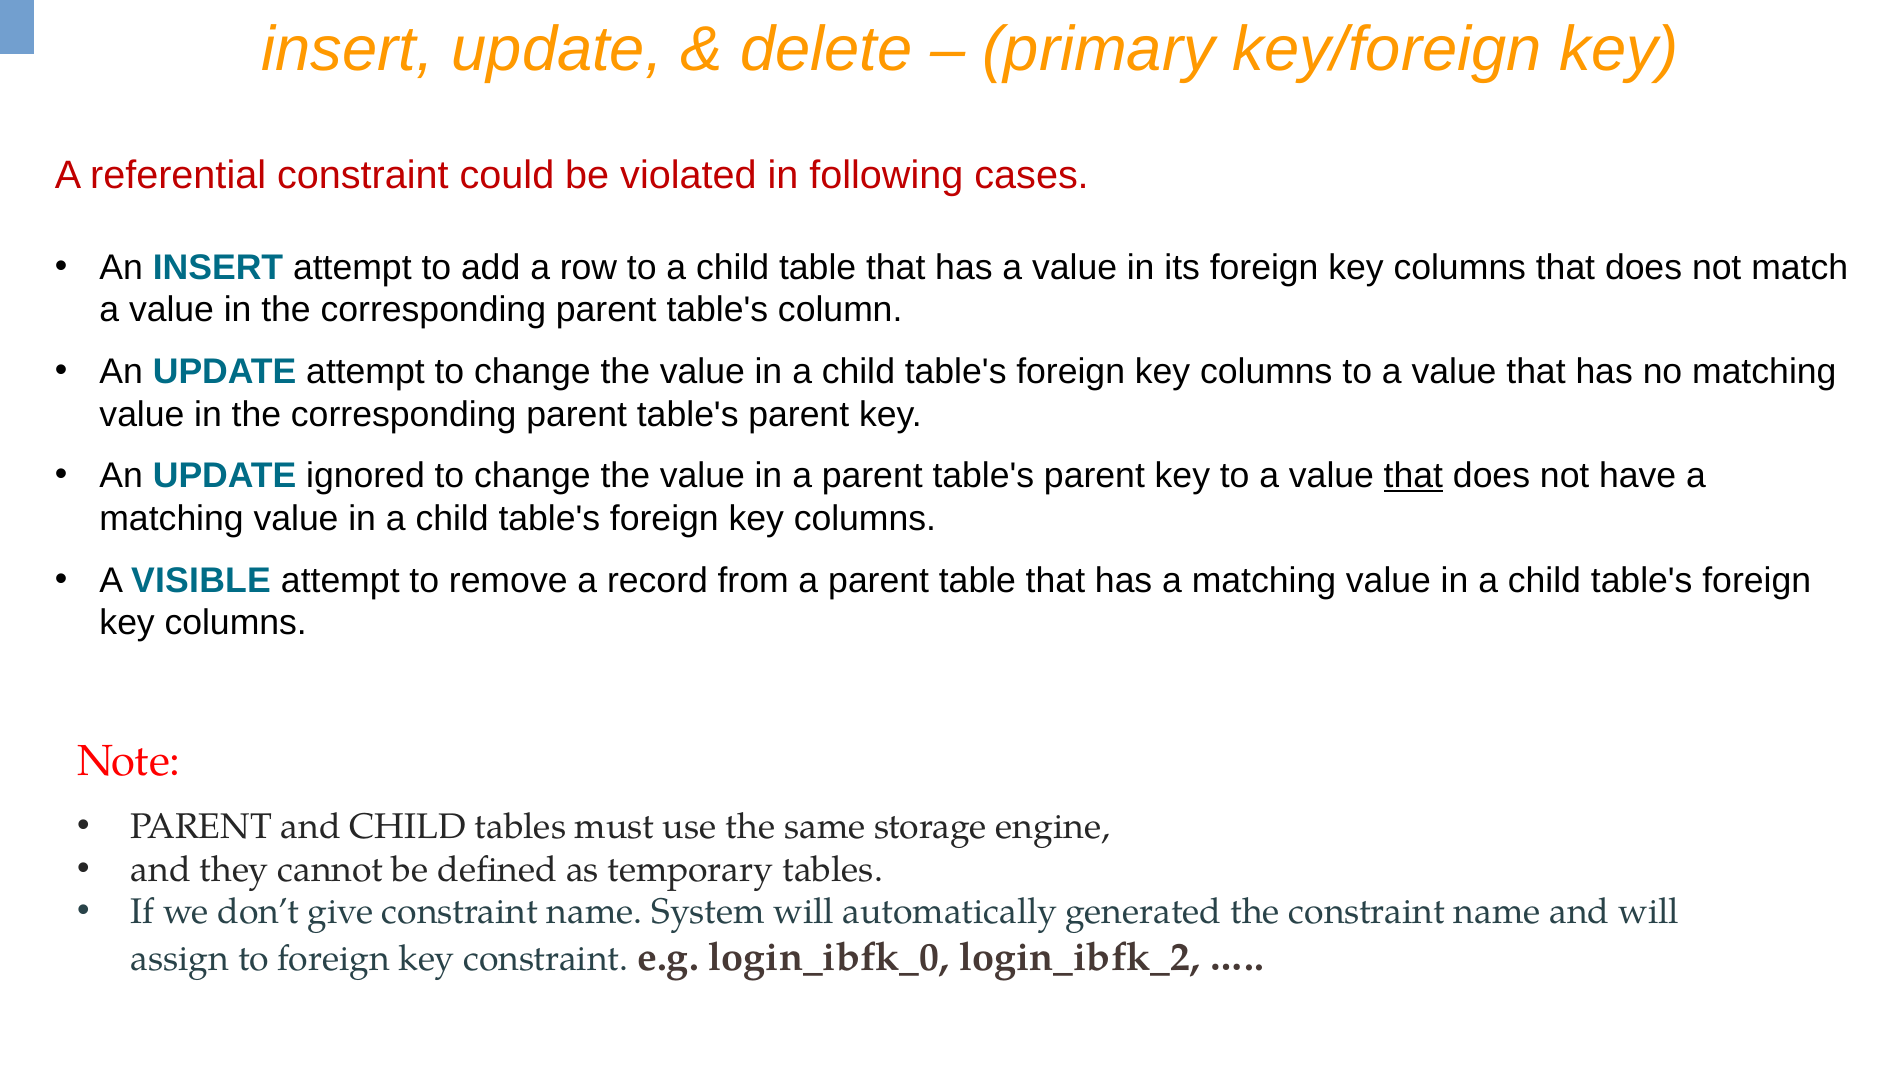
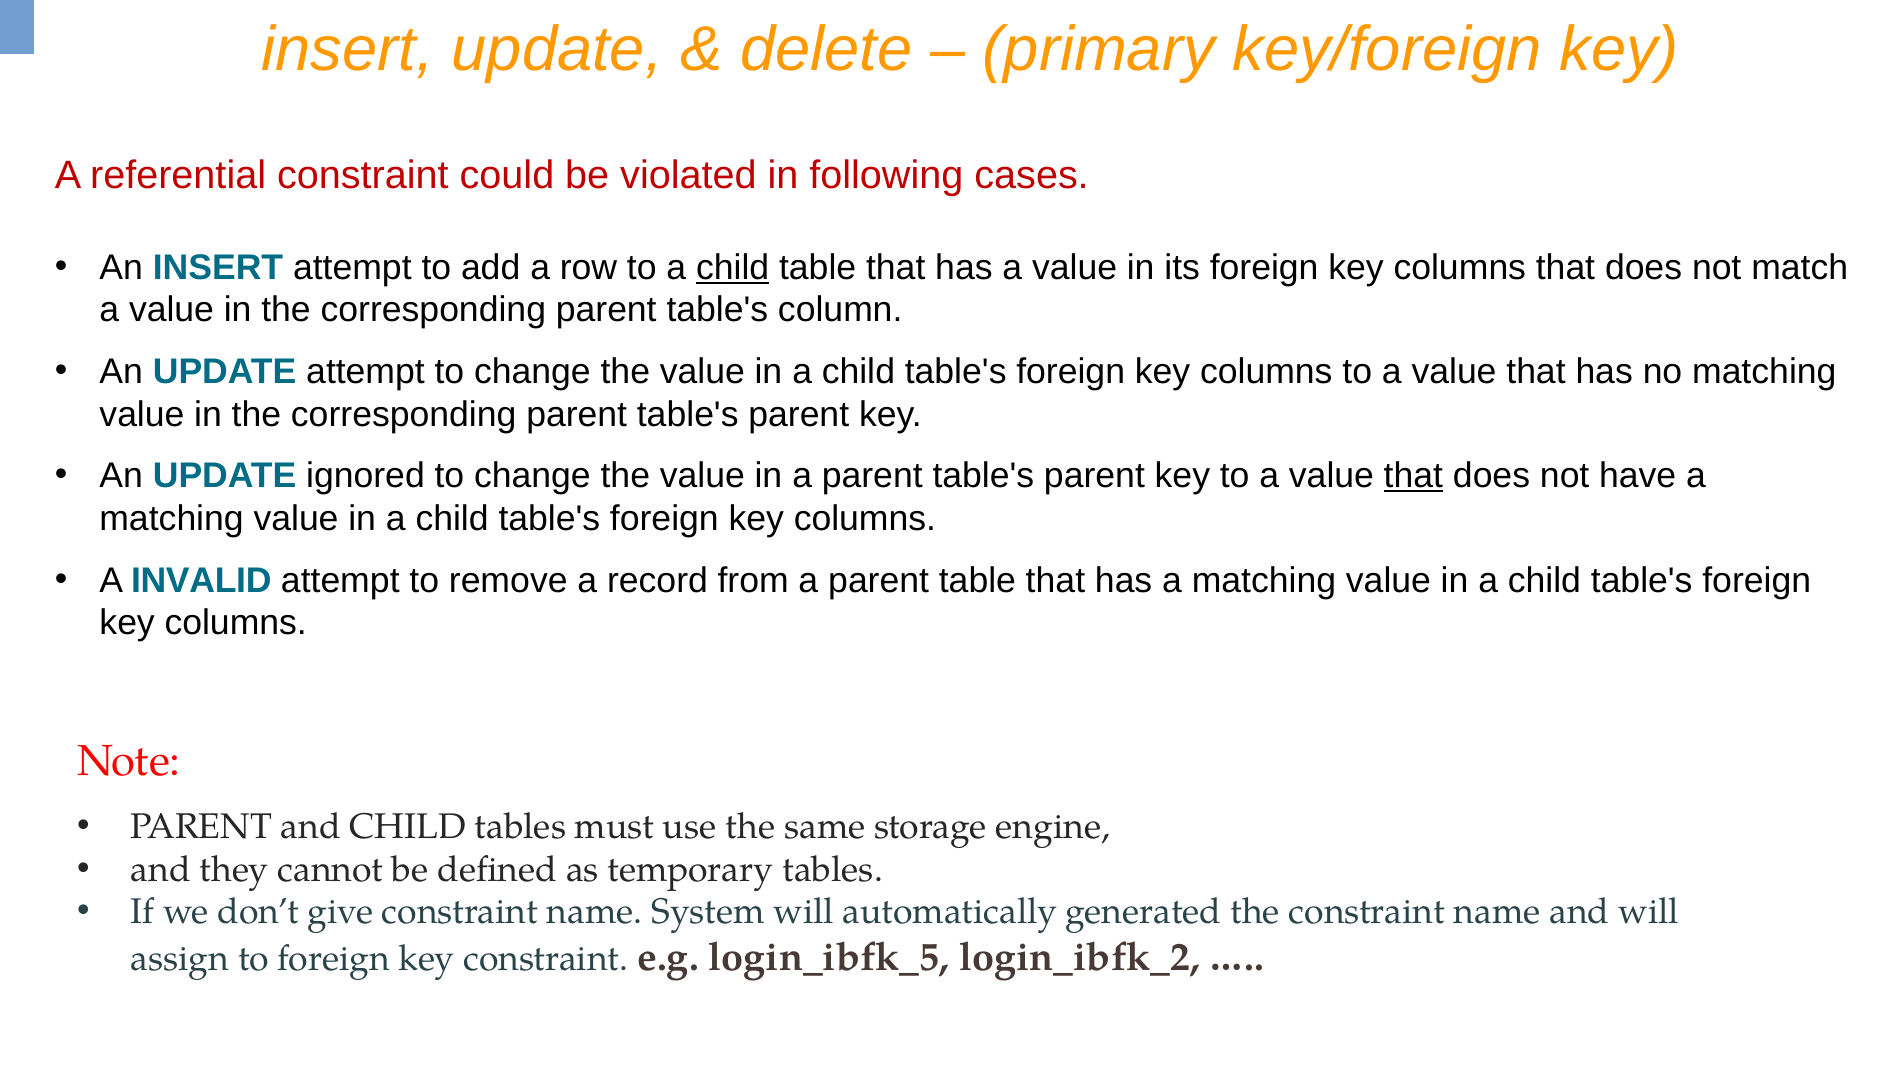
child at (733, 267) underline: none -> present
VISIBLE: VISIBLE -> INVALID
login_ibfk_0: login_ibfk_0 -> login_ibfk_5
